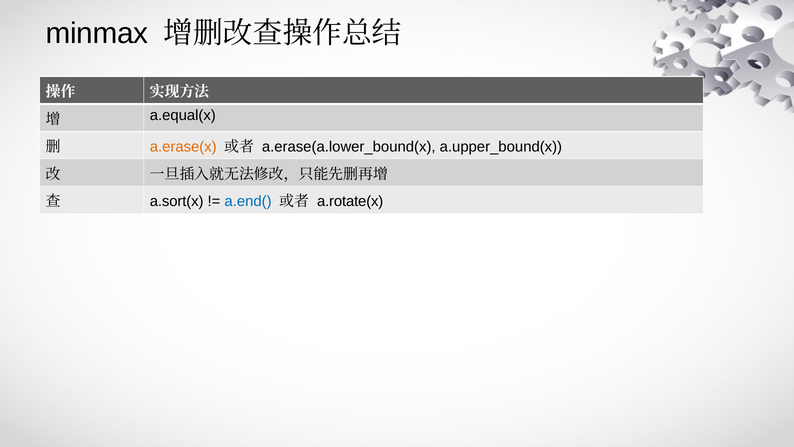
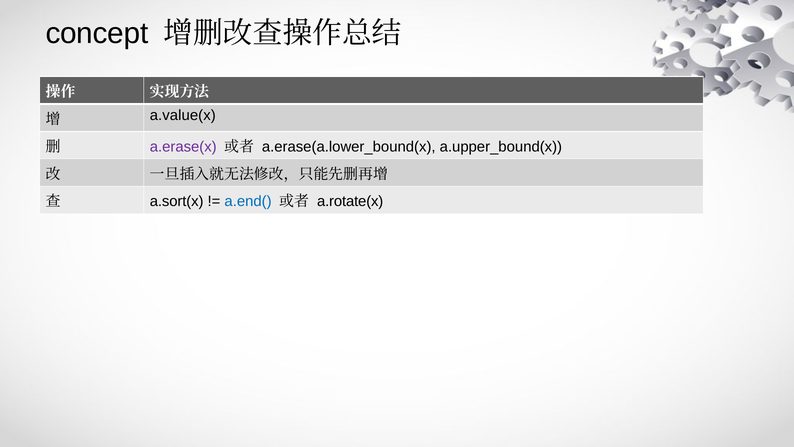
minmax: minmax -> concept
a.equal(x: a.equal(x -> a.value(x
a.erase(x colour: orange -> purple
